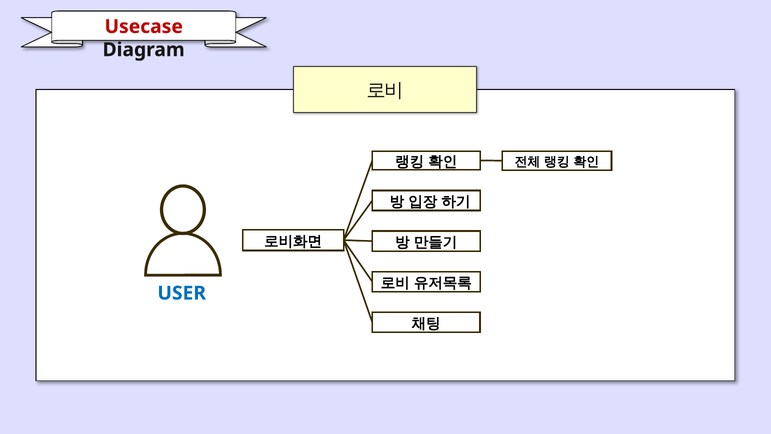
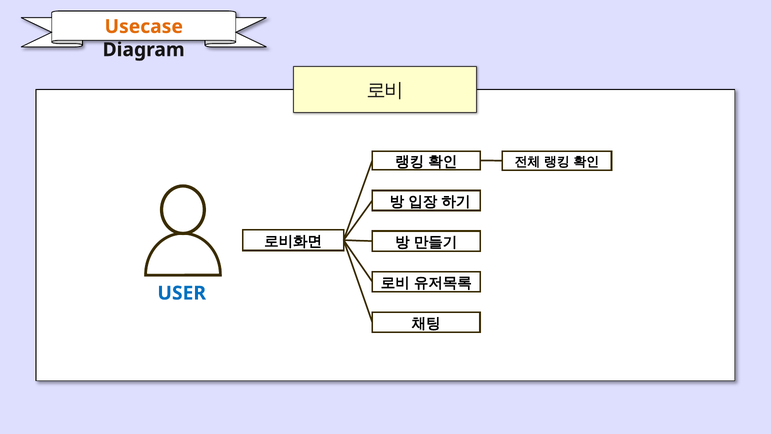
Usecase colour: red -> orange
